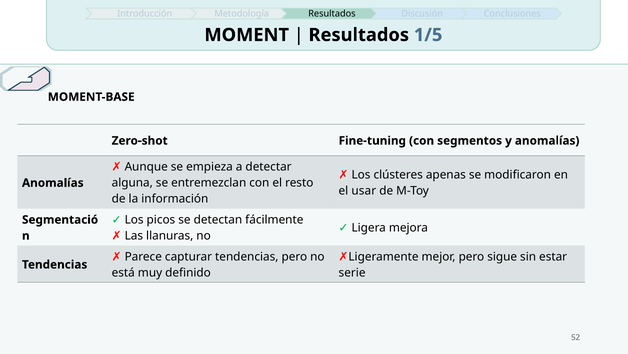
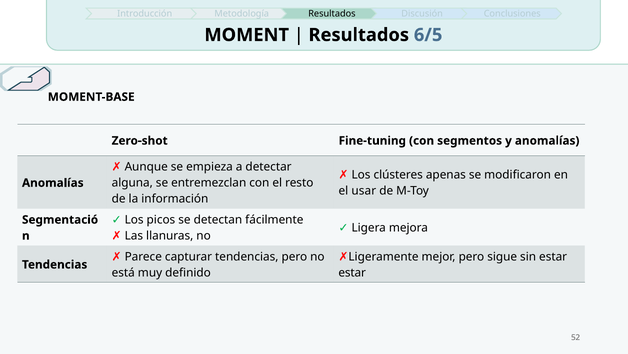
1/5: 1/5 -> 6/5
serie at (352, 272): serie -> estar
